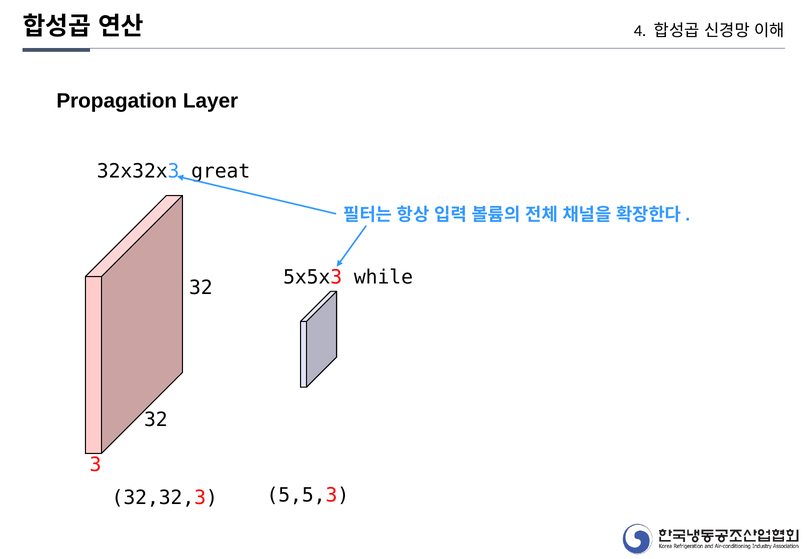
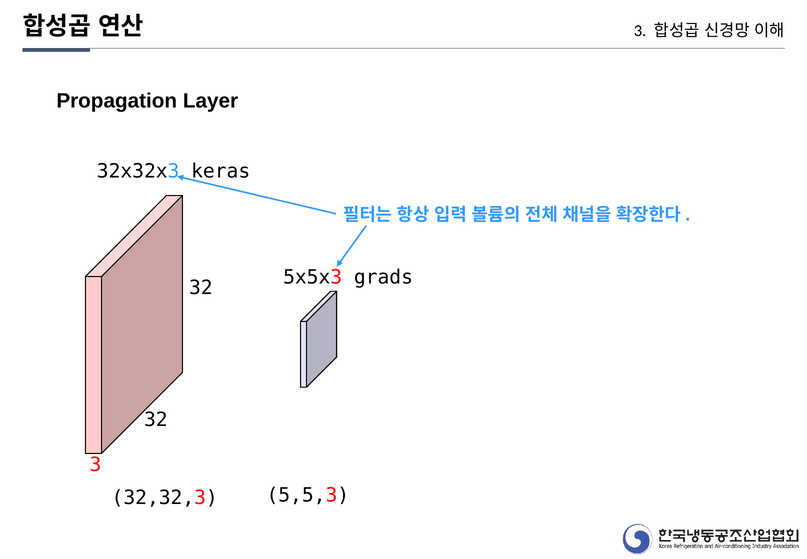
4 at (640, 31): 4 -> 3
great: great -> keras
while: while -> grads
